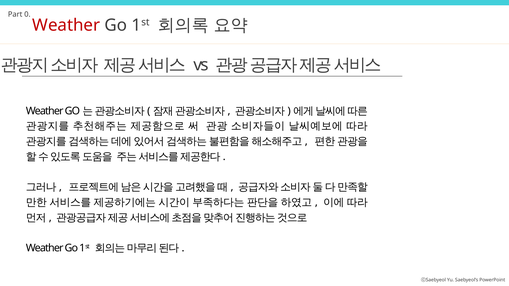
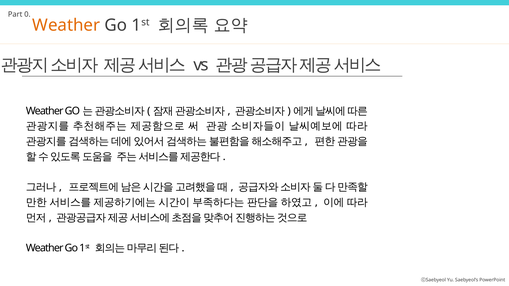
Weather at (66, 25) colour: red -> orange
